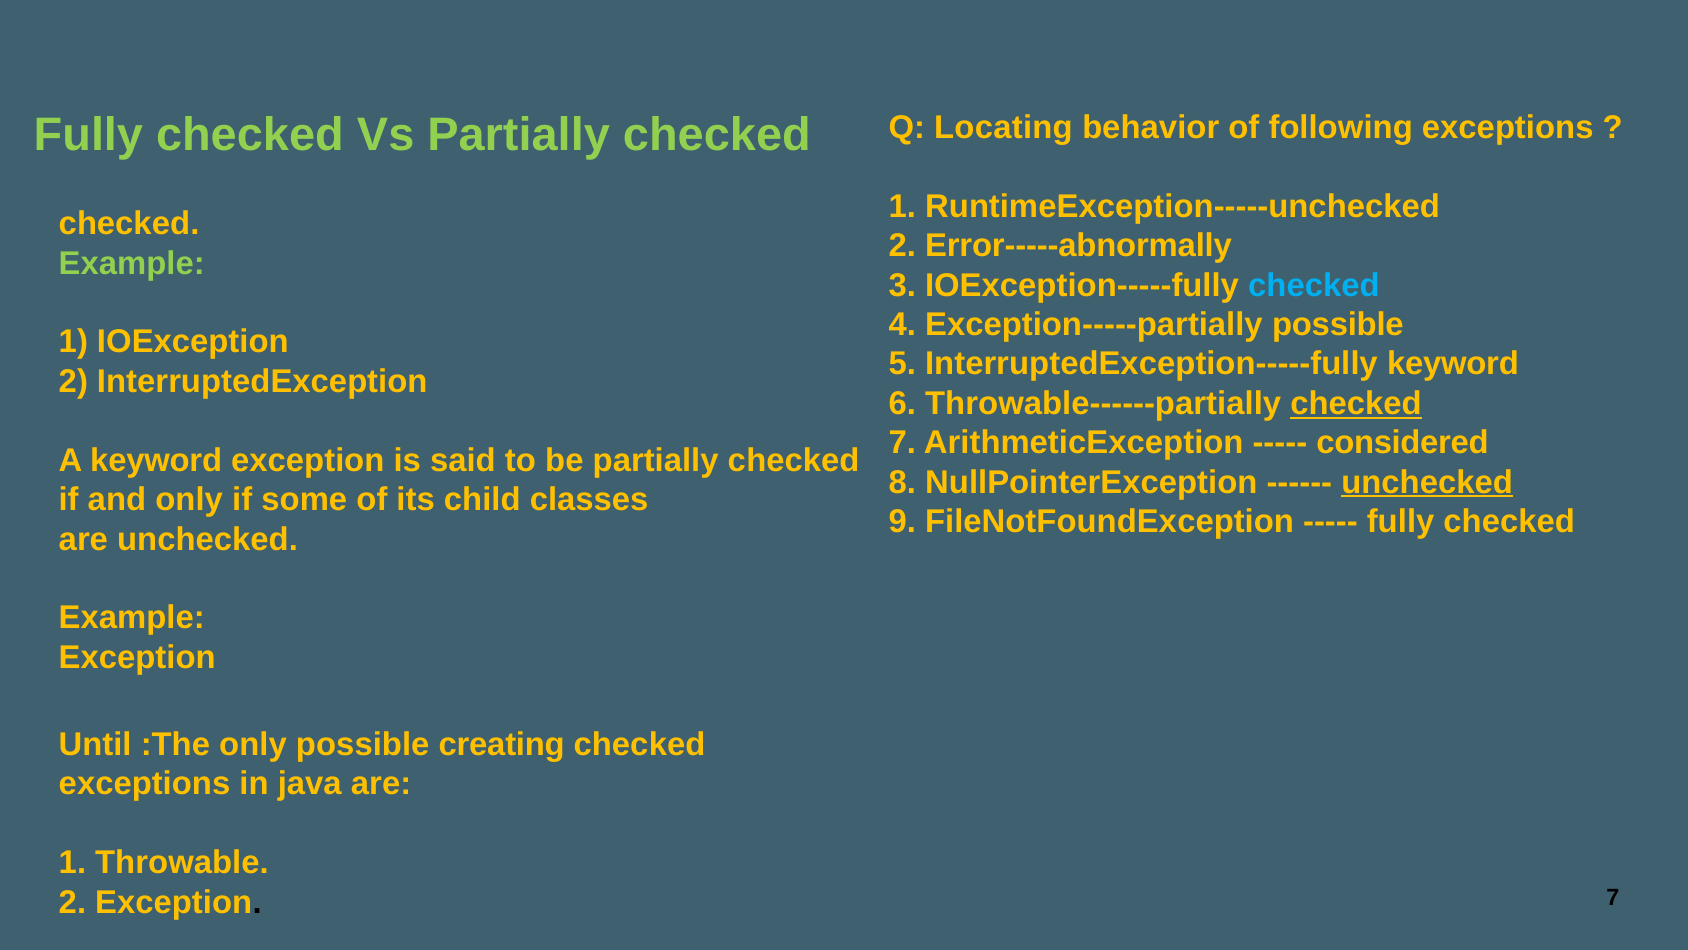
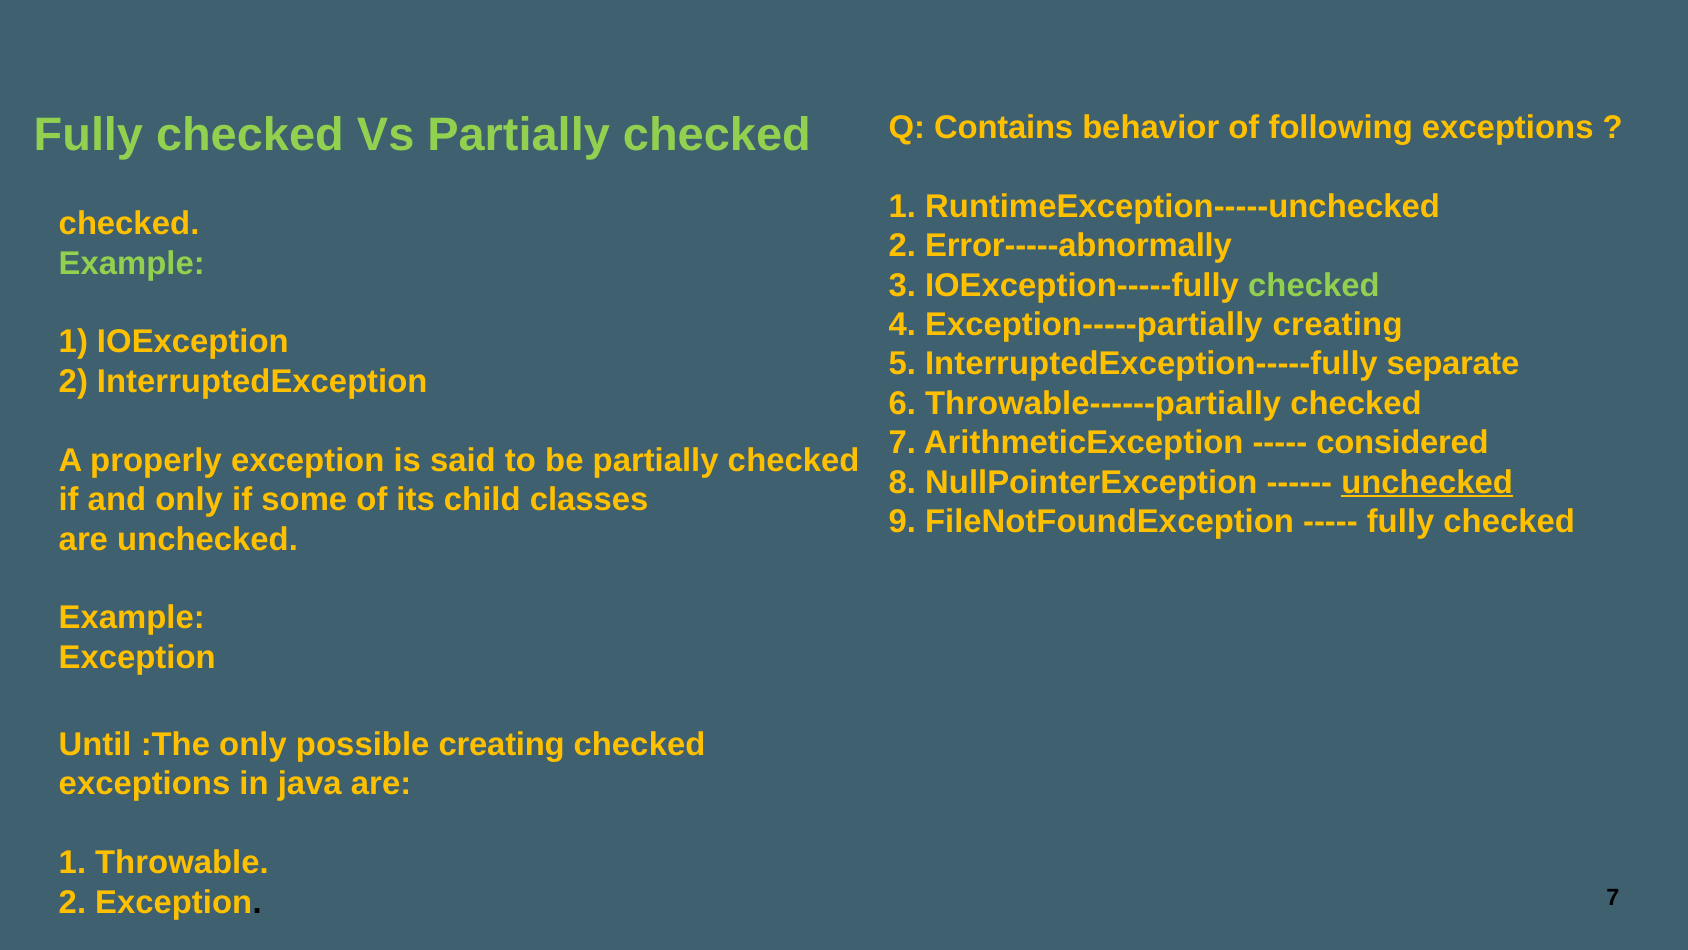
Locating: Locating -> Contains
checked at (1314, 285) colour: light blue -> light green
Exception-----partially possible: possible -> creating
InterruptedException-----fully keyword: keyword -> separate
checked at (1356, 403) underline: present -> none
A keyword: keyword -> properly
